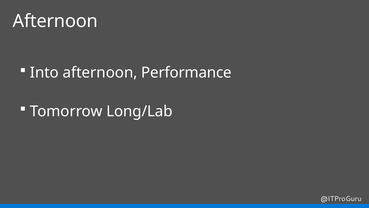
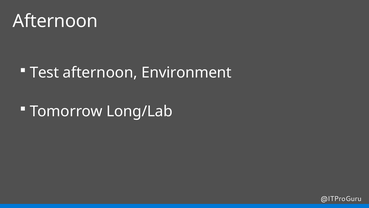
Into: Into -> Test
Performance: Performance -> Environment
